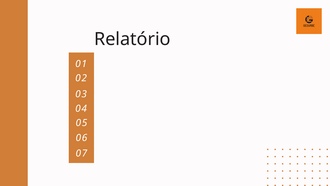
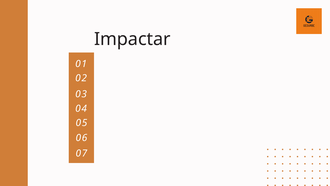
Relatório: Relatório -> Impactar
